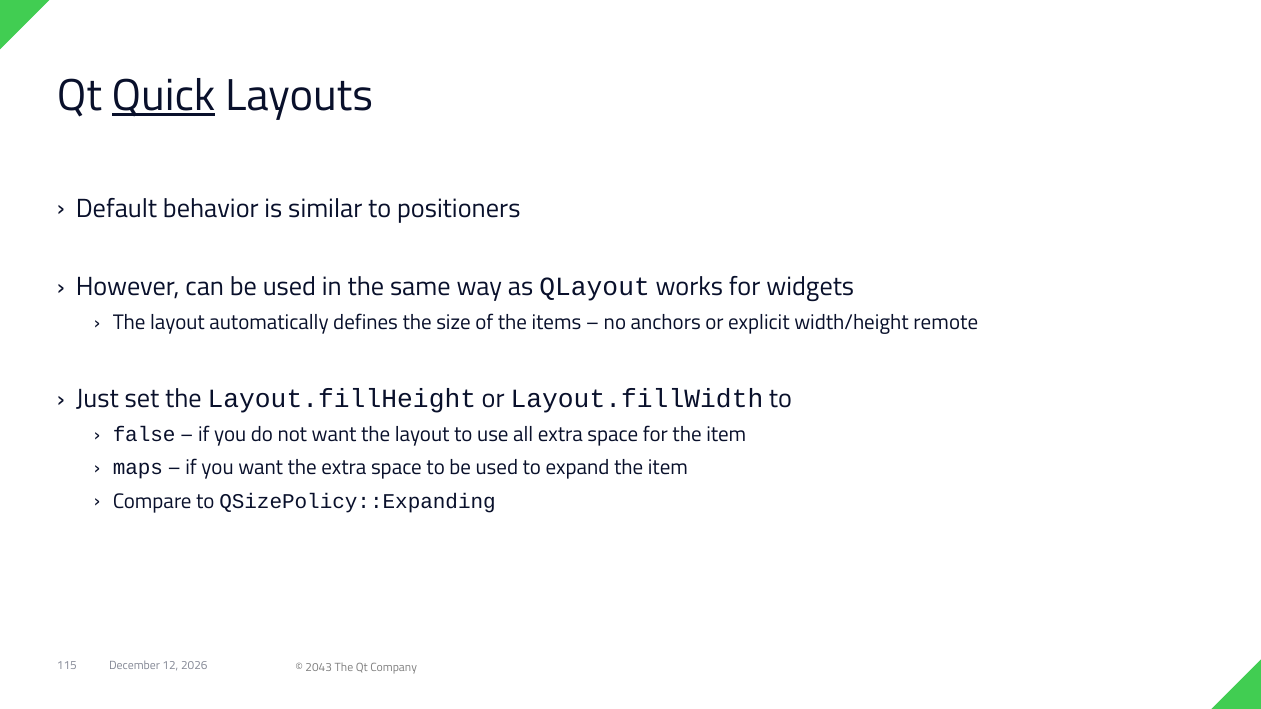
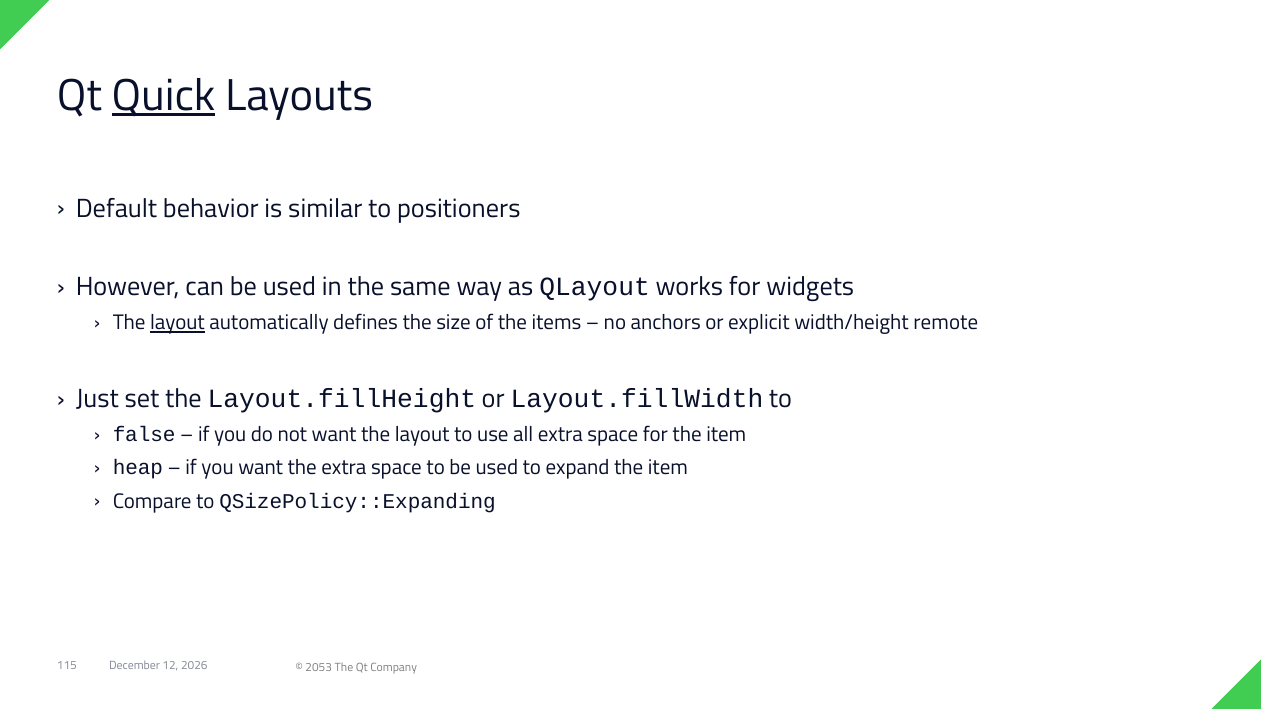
layout at (177, 323) underline: none -> present
maps: maps -> heap
2043: 2043 -> 2053
